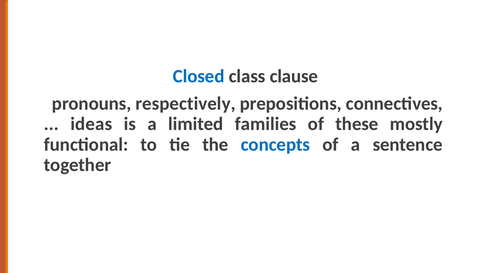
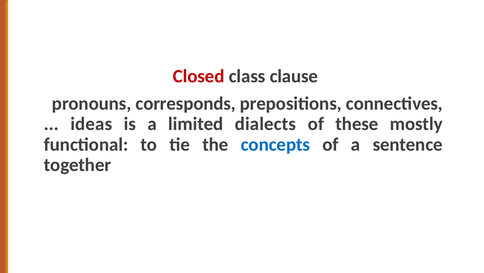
Closed colour: blue -> red
respectively: respectively -> corresponds
families: families -> dialects
